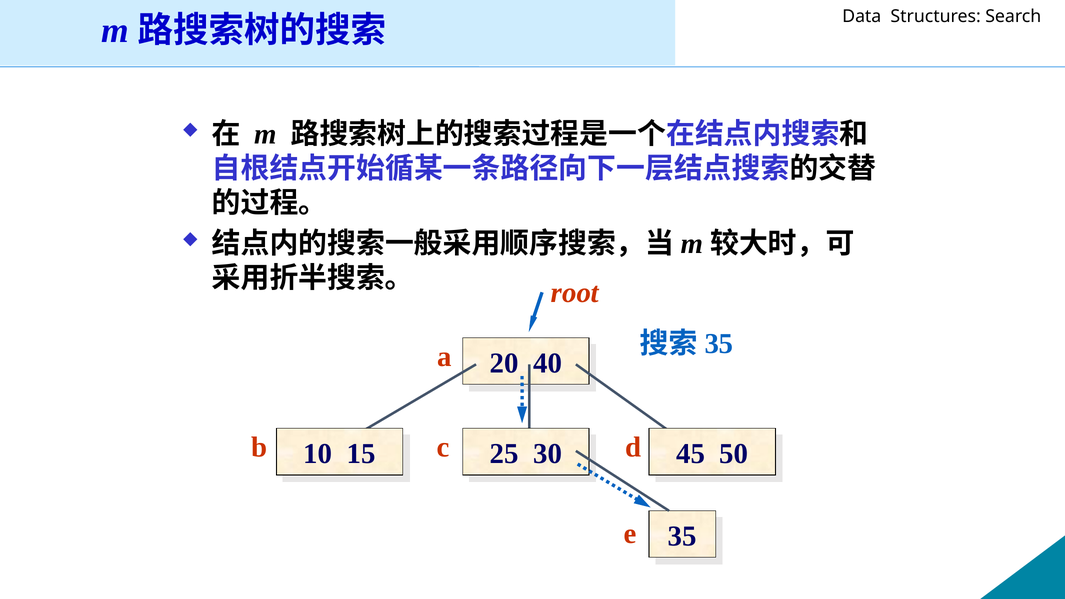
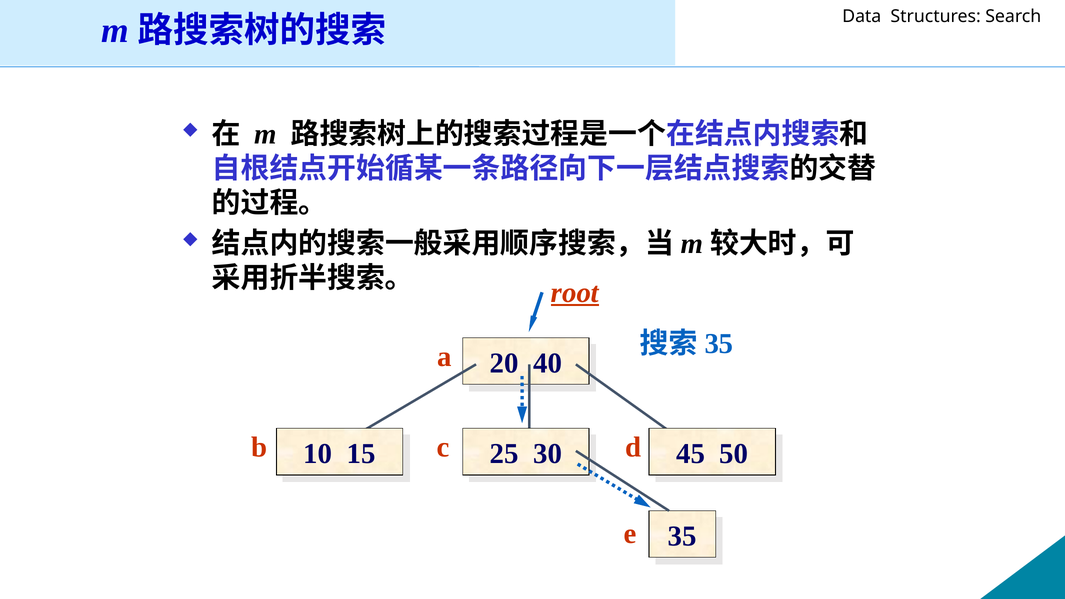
root underline: none -> present
